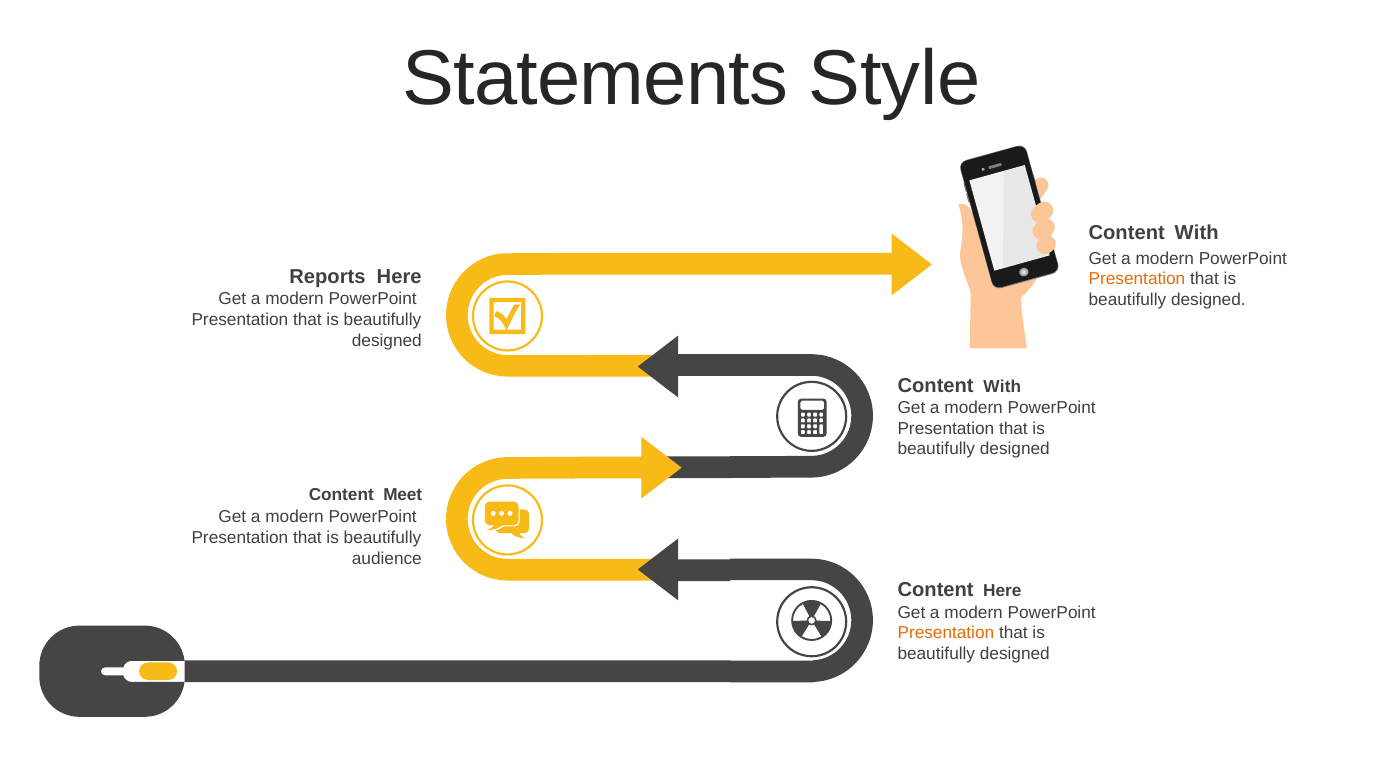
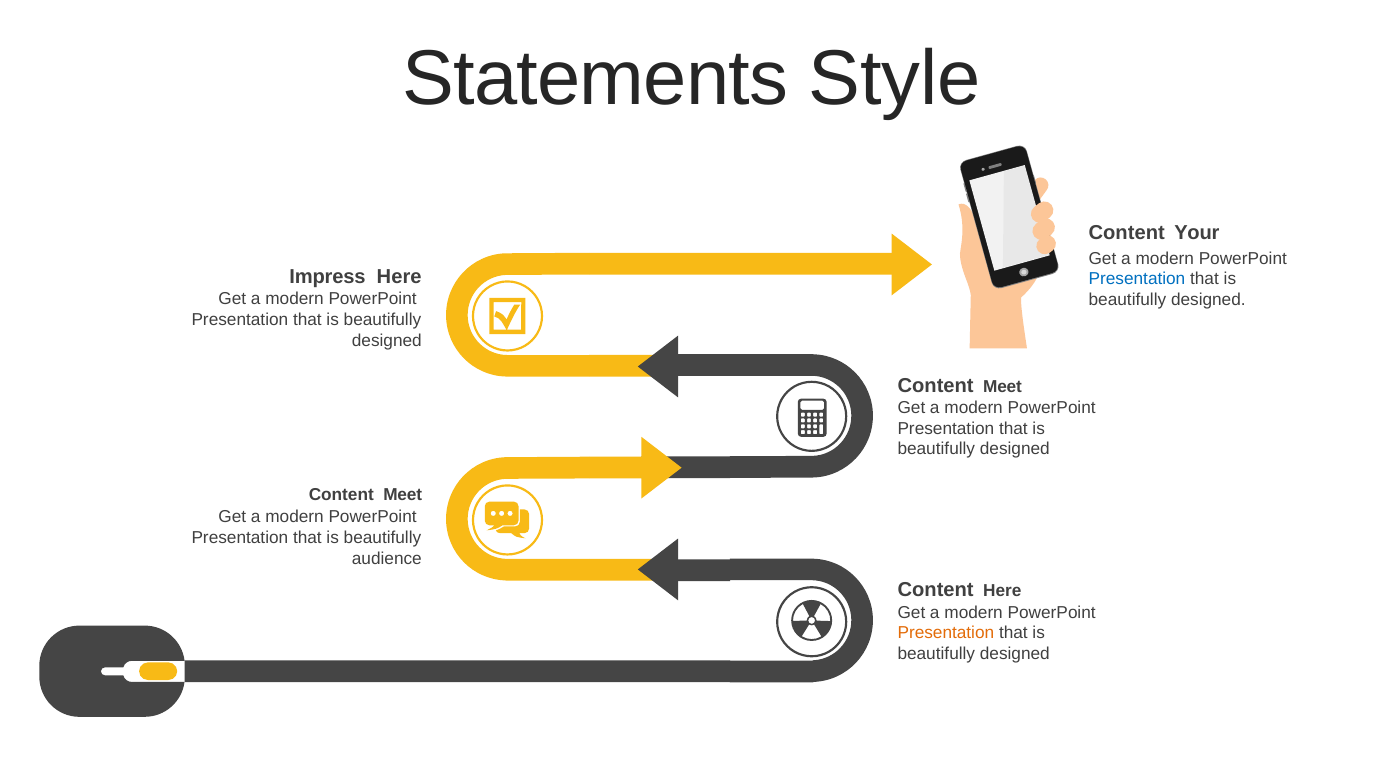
With at (1197, 233): With -> Your
Reports: Reports -> Impress
Presentation at (1137, 279) colour: orange -> blue
With at (1002, 386): With -> Meet
